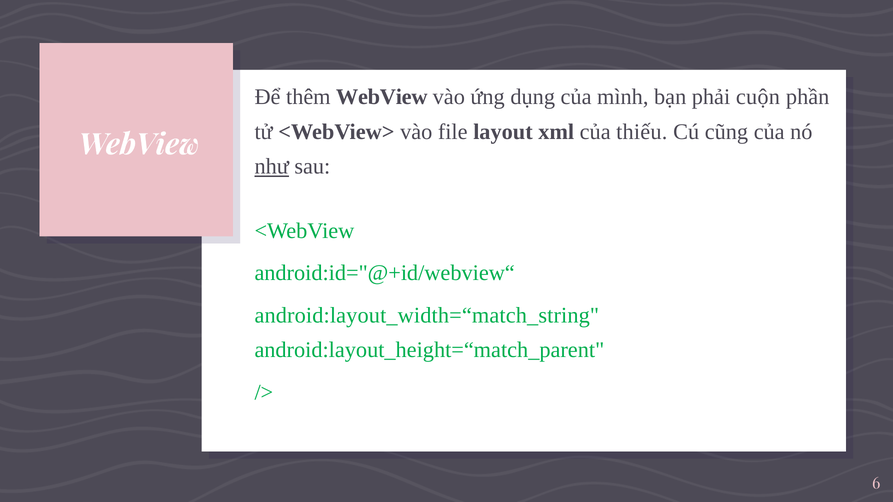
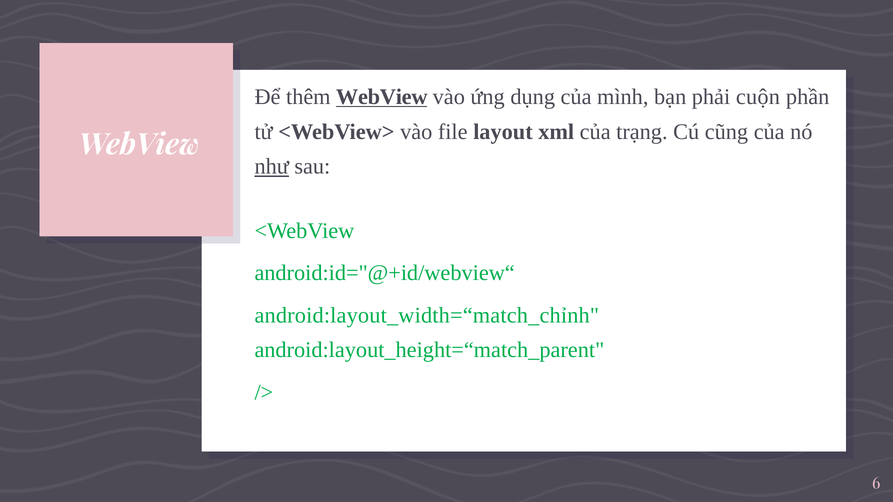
WebView at (382, 97) underline: none -> present
thiếu: thiếu -> trạng
android:layout_width=“match_string: android:layout_width=“match_string -> android:layout_width=“match_chỉnh
